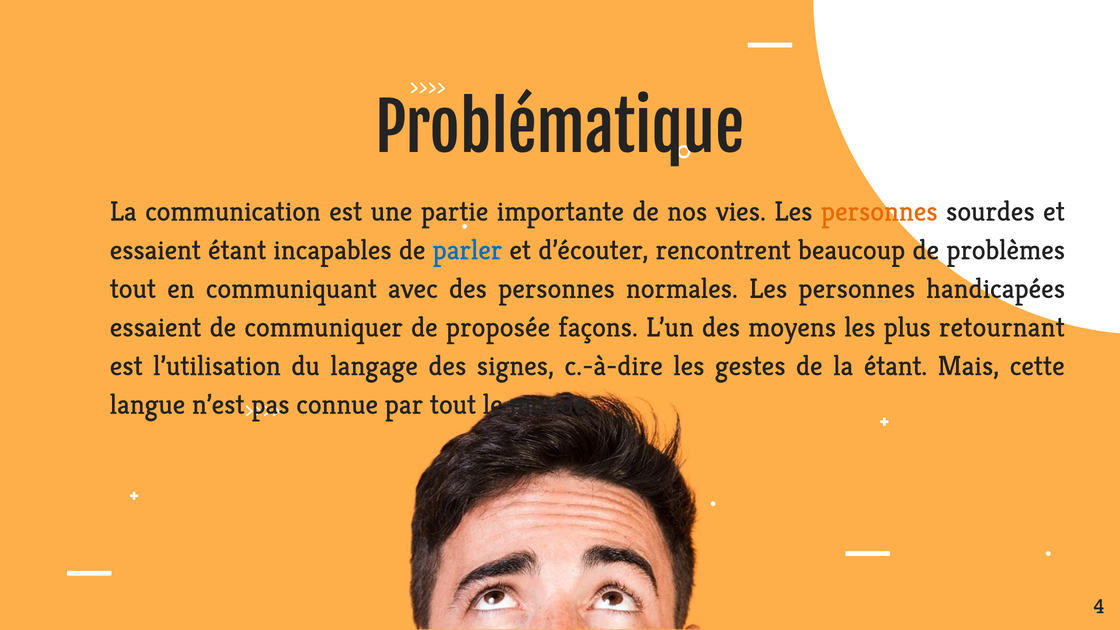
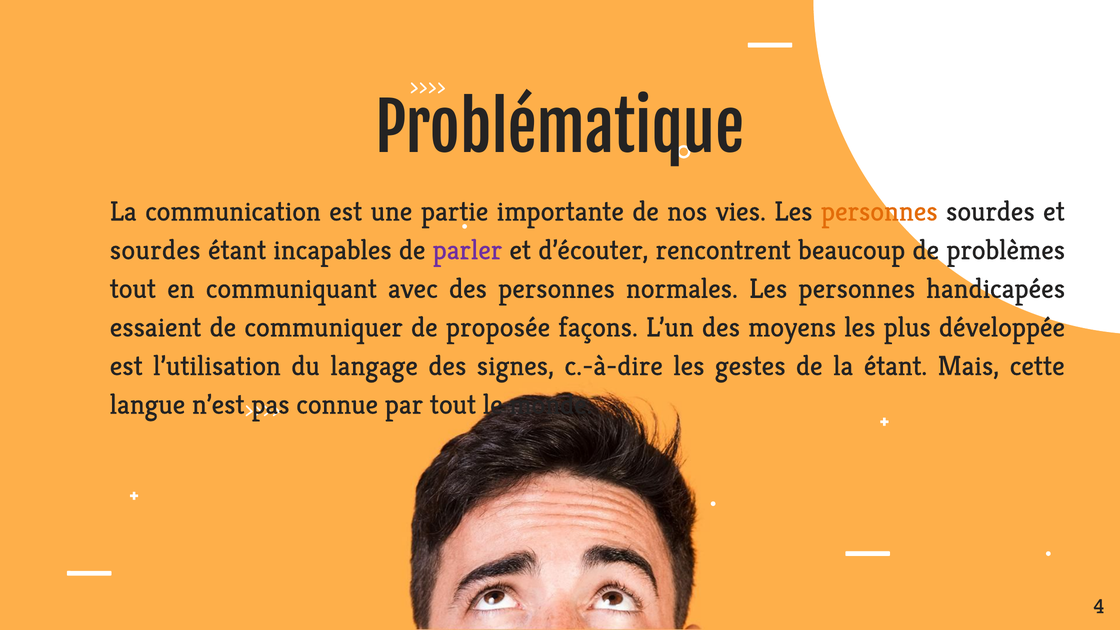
essaient at (155, 250): essaient -> sourdes
parler colour: blue -> purple
retournant: retournant -> développée
